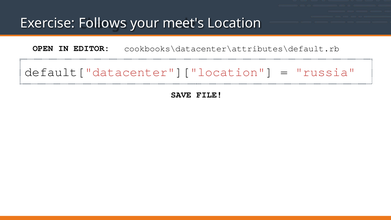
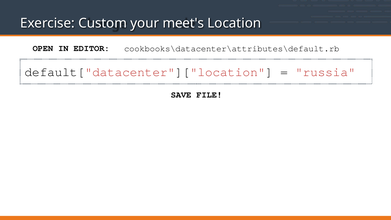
Follows: Follows -> Custom
